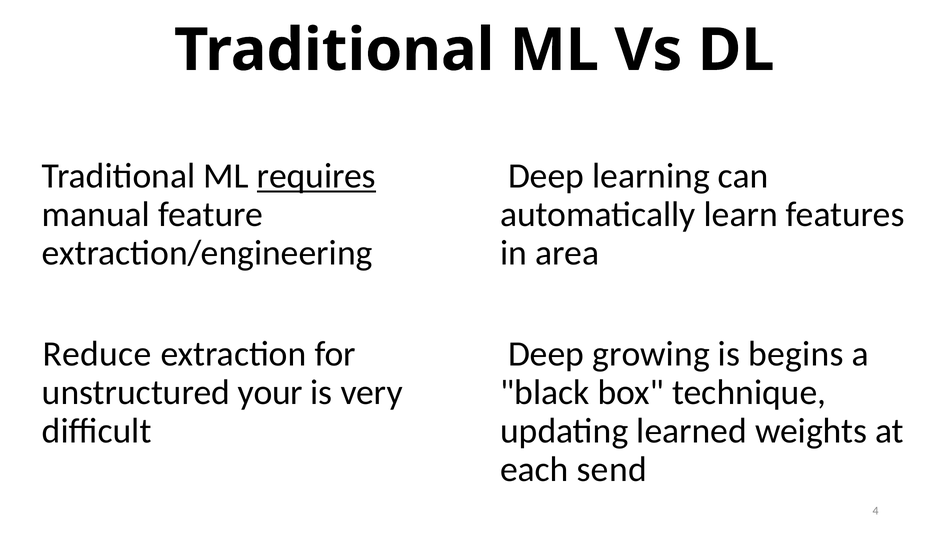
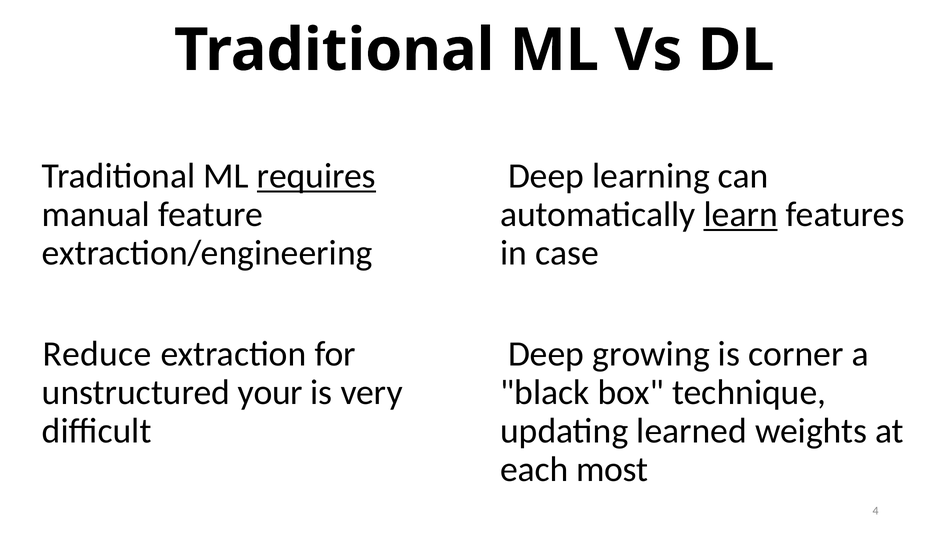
learn underline: none -> present
area: area -> case
begins: begins -> corner
send: send -> most
